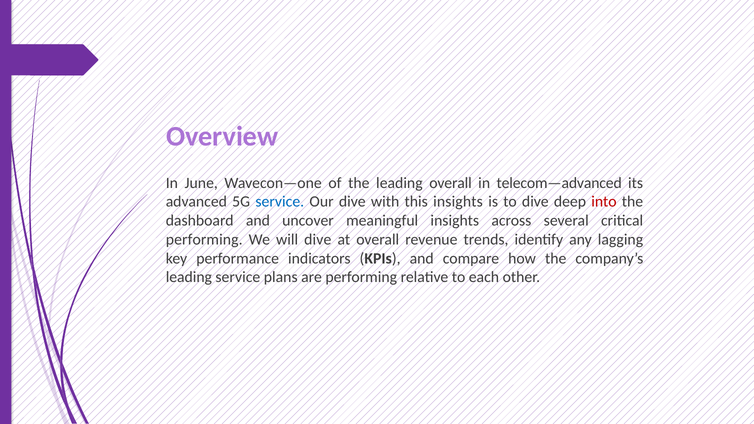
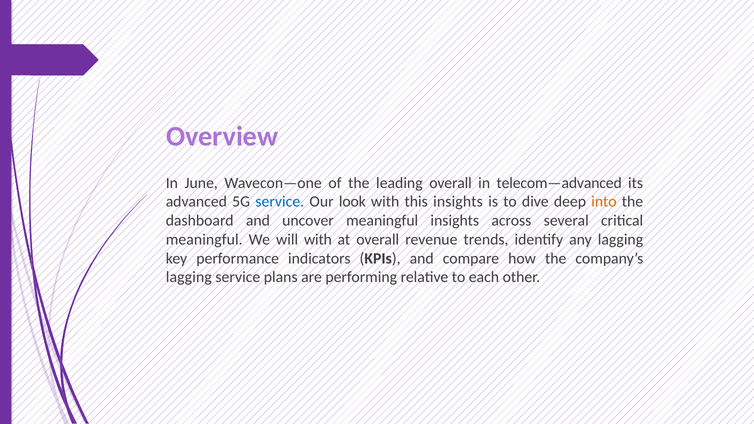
Our dive: dive -> look
into colour: red -> orange
performing at (204, 240): performing -> meaningful
will dive: dive -> with
leading at (189, 277): leading -> lagging
